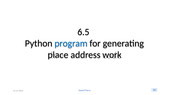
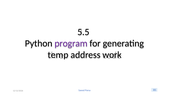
6.5: 6.5 -> 5.5
program colour: blue -> purple
place: place -> temp
